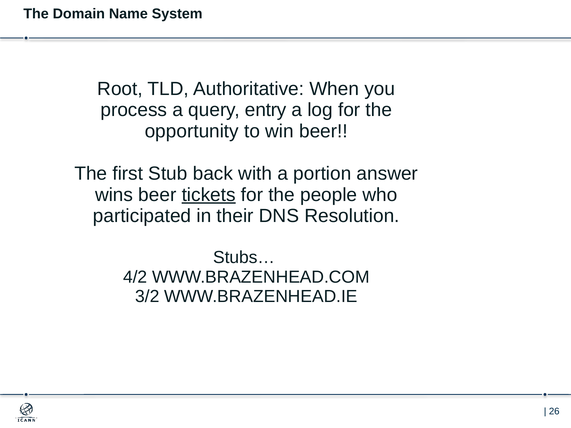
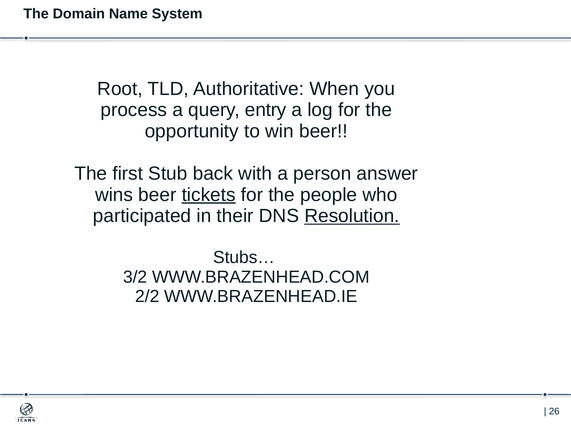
portion: portion -> person
Resolution underline: none -> present
4/2: 4/2 -> 3/2
3/2: 3/2 -> 2/2
